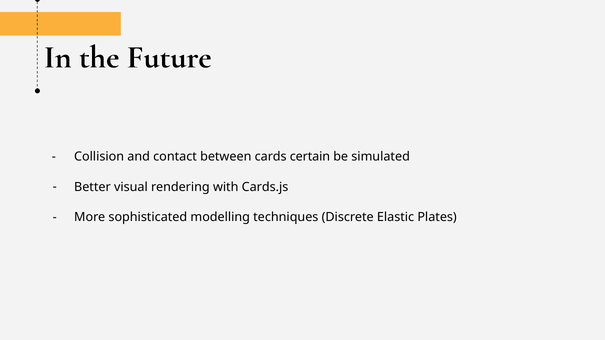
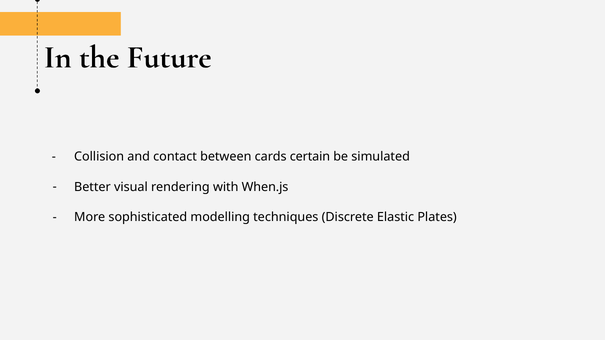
Cards.js: Cards.js -> When.js
